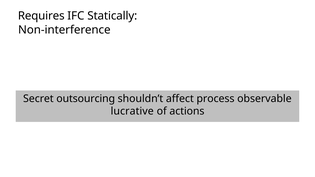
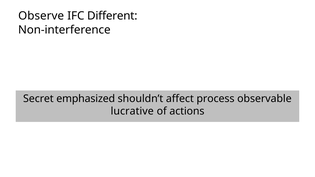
Requires: Requires -> Observe
Statically: Statically -> Different
outsourcing: outsourcing -> emphasized
